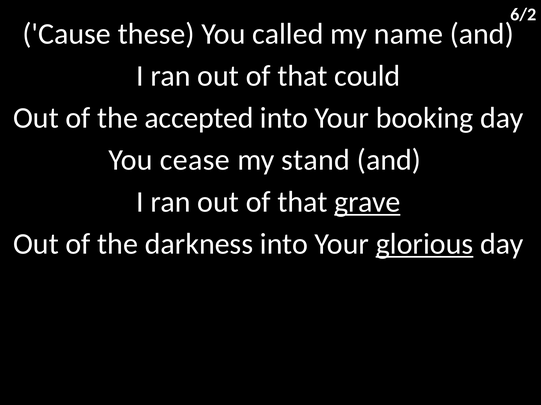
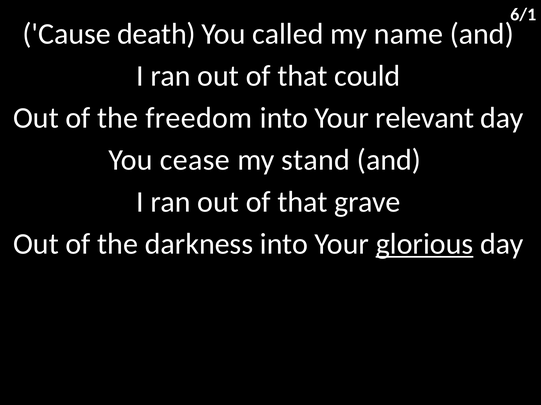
6/2: 6/2 -> 6/1
these: these -> death
accepted: accepted -> freedom
booking: booking -> relevant
grave underline: present -> none
